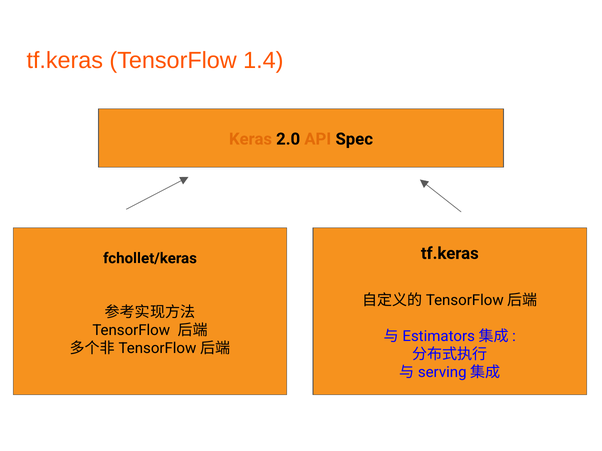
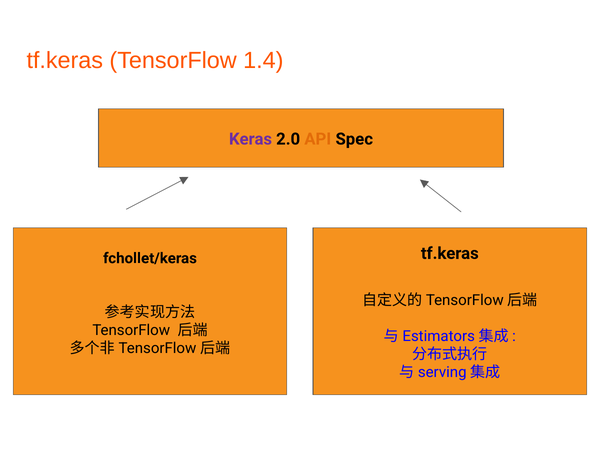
Keras colour: orange -> purple
